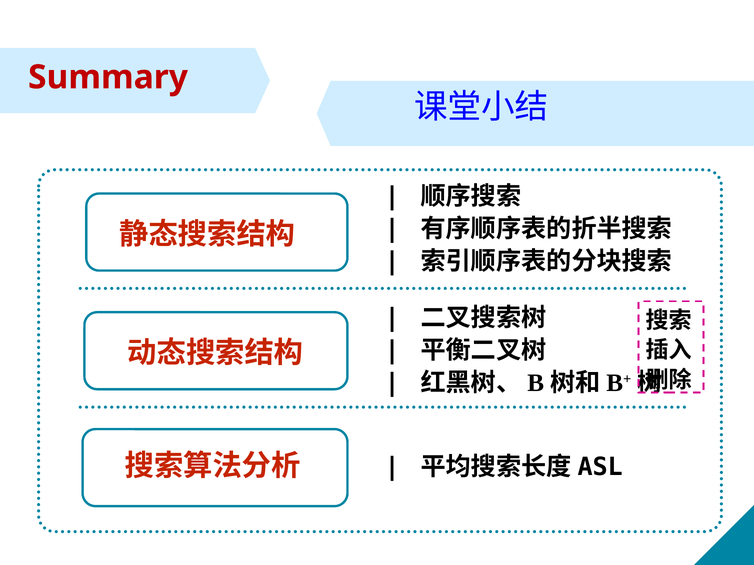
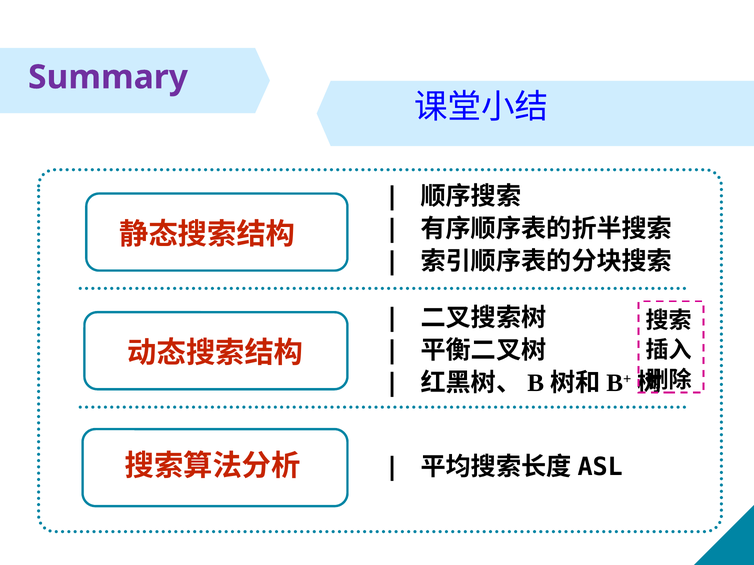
Summary colour: red -> purple
